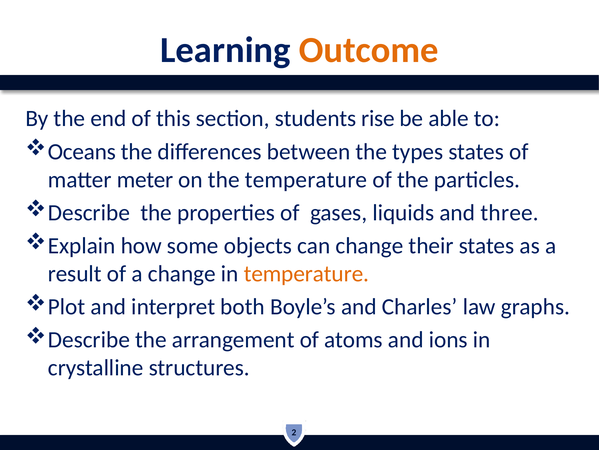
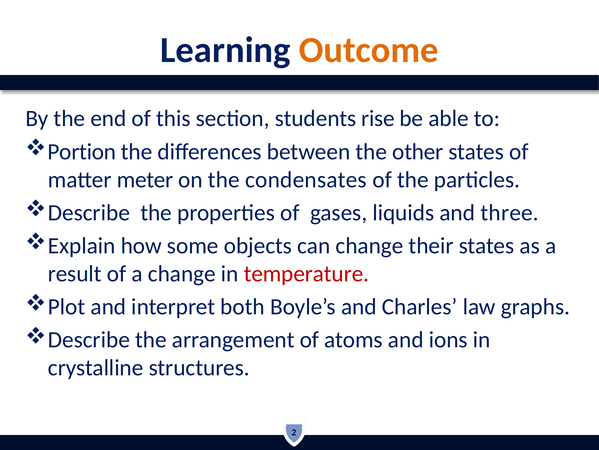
Oceans: Oceans -> Portion
types: types -> other
the temperature: temperature -> condensates
temperature at (306, 273) colour: orange -> red
